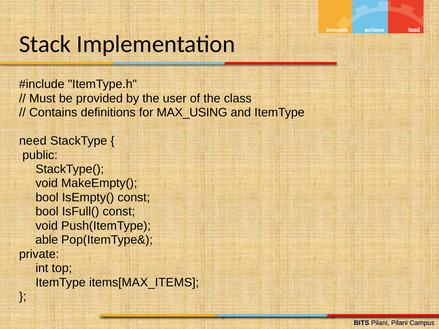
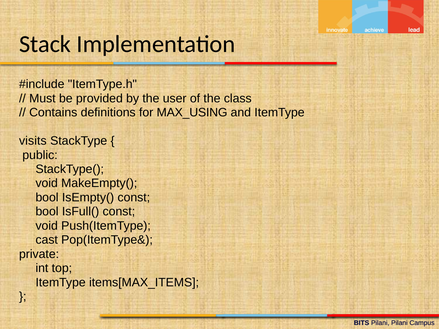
need: need -> visits
able: able -> cast
